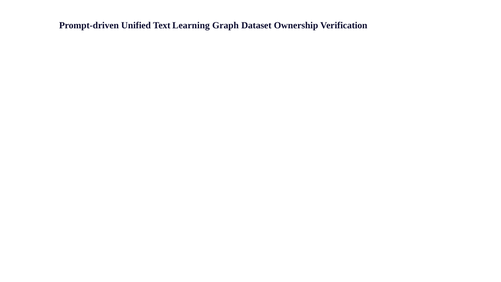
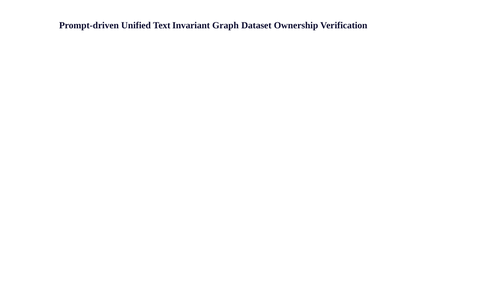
Learning: Learning -> Invariant
